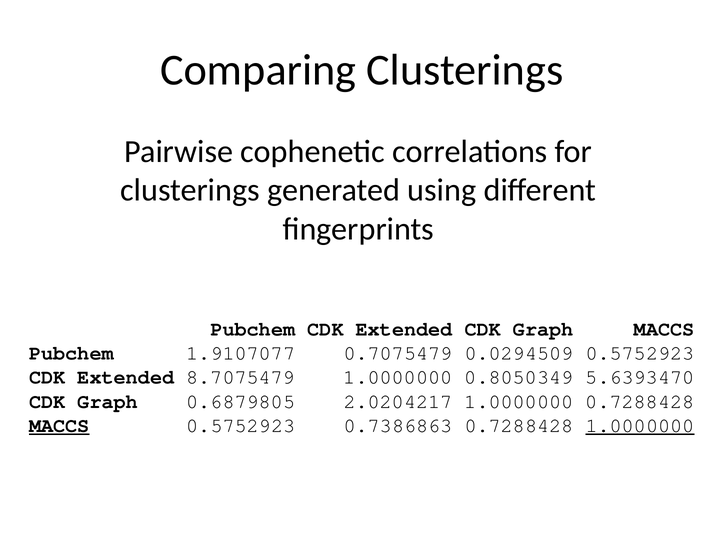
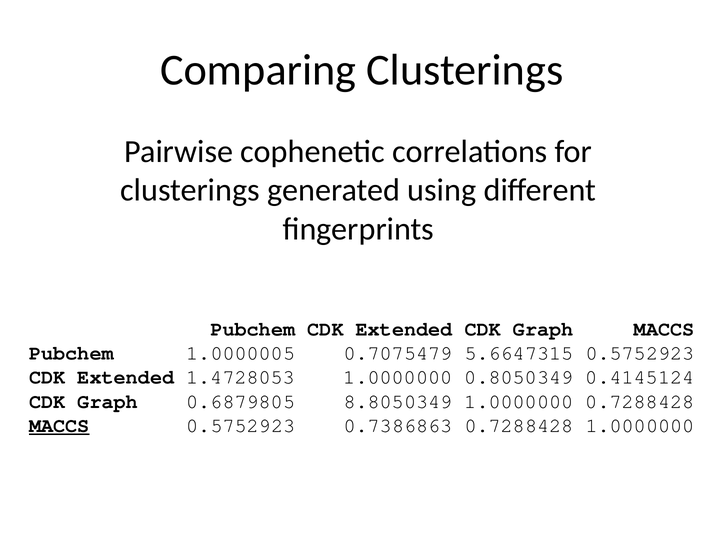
1.9107077: 1.9107077 -> 1.0000005
0.0294509: 0.0294509 -> 5.6647315
8.7075479: 8.7075479 -> 1.4728053
5.6393470: 5.6393470 -> 0.4145124
2.0204217: 2.0204217 -> 8.8050349
1.0000000 at (640, 426) underline: present -> none
